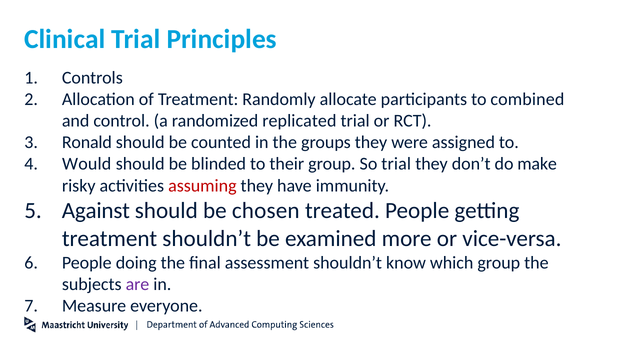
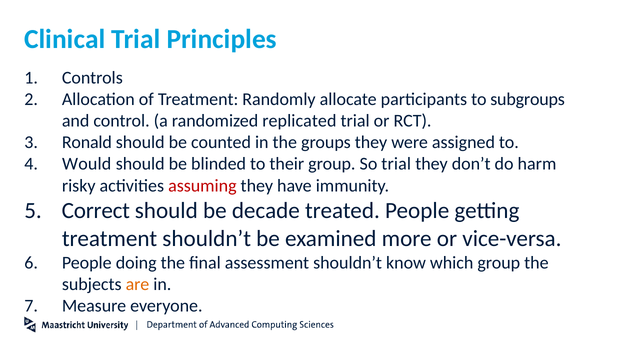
combined: combined -> subgroups
make: make -> harm
Against: Against -> Correct
chosen: chosen -> decade
are colour: purple -> orange
